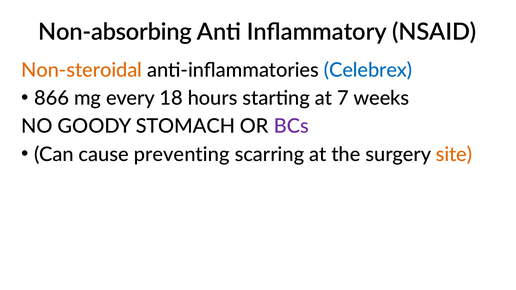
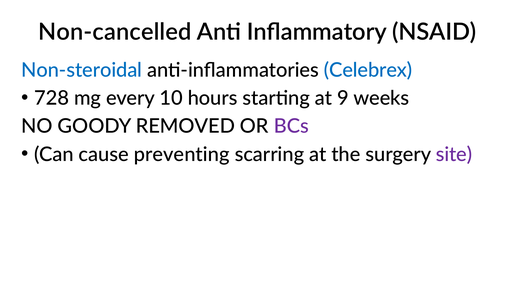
Non-absorbing: Non-absorbing -> Non-cancelled
Non-steroidal colour: orange -> blue
866: 866 -> 728
18: 18 -> 10
7: 7 -> 9
STOMACH: STOMACH -> REMOVED
site colour: orange -> purple
